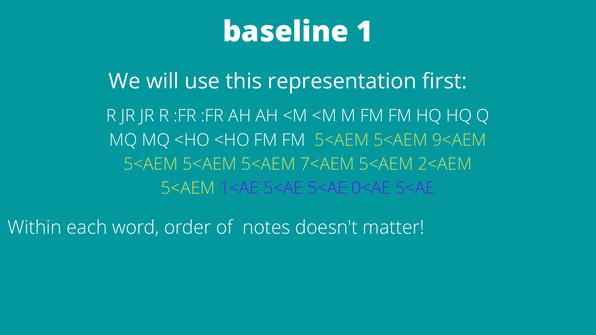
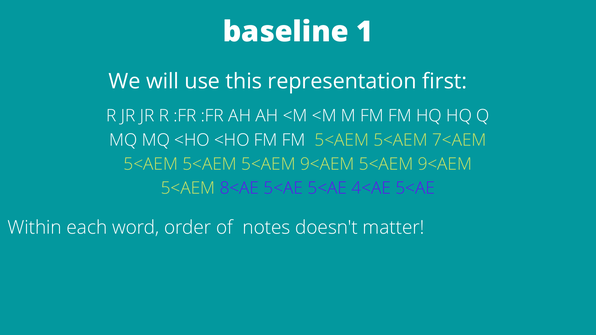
9<AEM: 9<AEM -> 7<AEM
5<AEM 5<AEM 7<AEM: 7<AEM -> 9<AEM
2<AEM at (445, 164): 2<AEM -> 9<AEM
1<AE: 1<AE -> 8<AE
0<AE: 0<AE -> 4<AE
